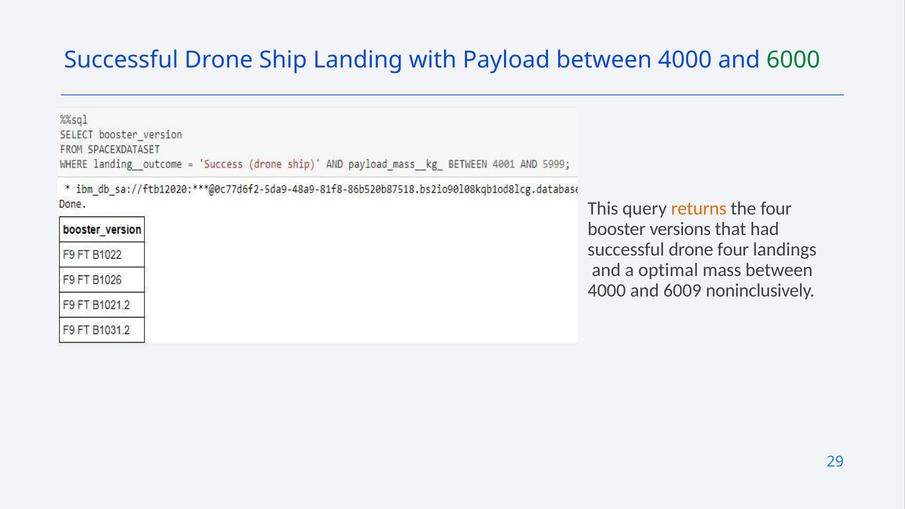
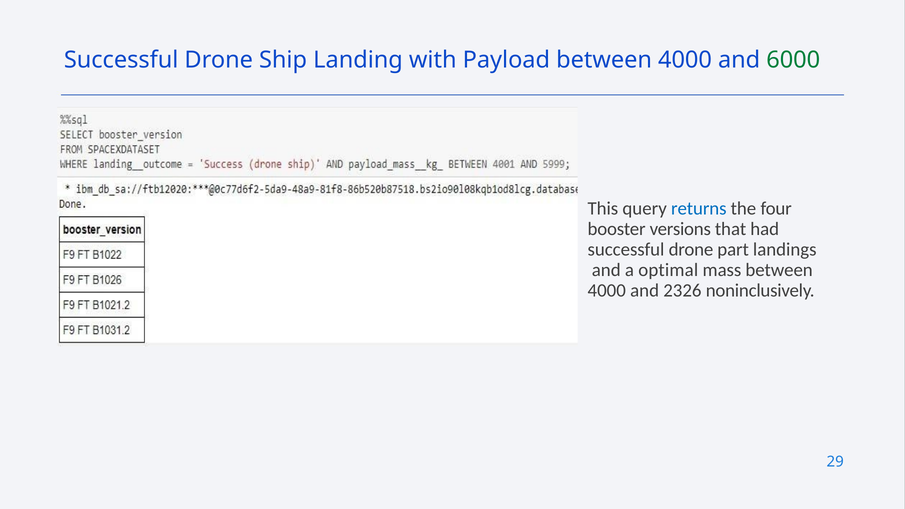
returns colour: orange -> blue
drone four: four -> part
6009: 6009 -> 2326
